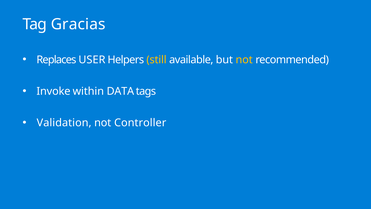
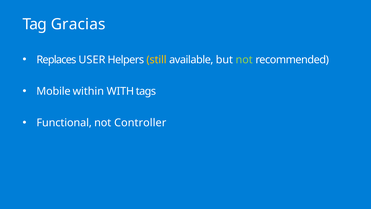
not at (244, 60) colour: yellow -> light green
Invoke: Invoke -> Mobile
DATA: DATA -> WITH
Validation: Validation -> Functional
